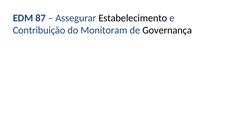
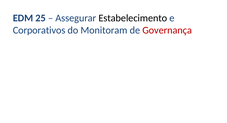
87: 87 -> 25
Contribuição: Contribuição -> Corporativos
Governança colour: black -> red
